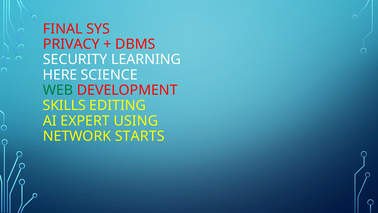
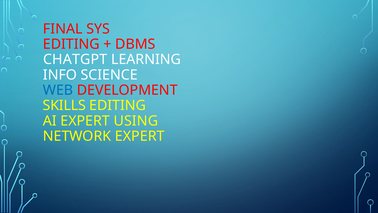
PRIVACY at (71, 44): PRIVACY -> EDITING
SECURITY: SECURITY -> CHATGPT
HERE: HERE -> INFO
WEB colour: green -> blue
NETWORK STARTS: STARTS -> EXPERT
